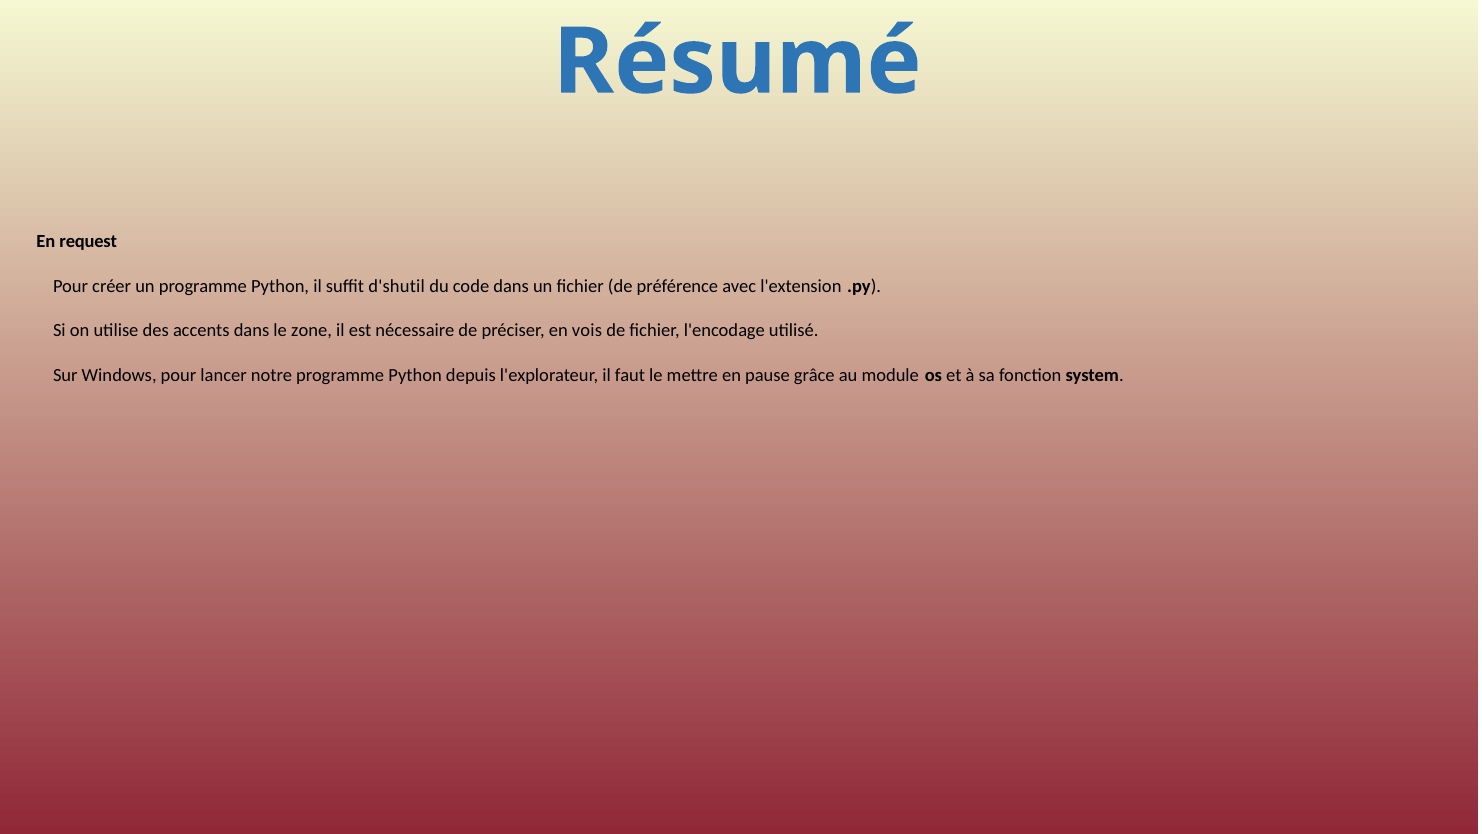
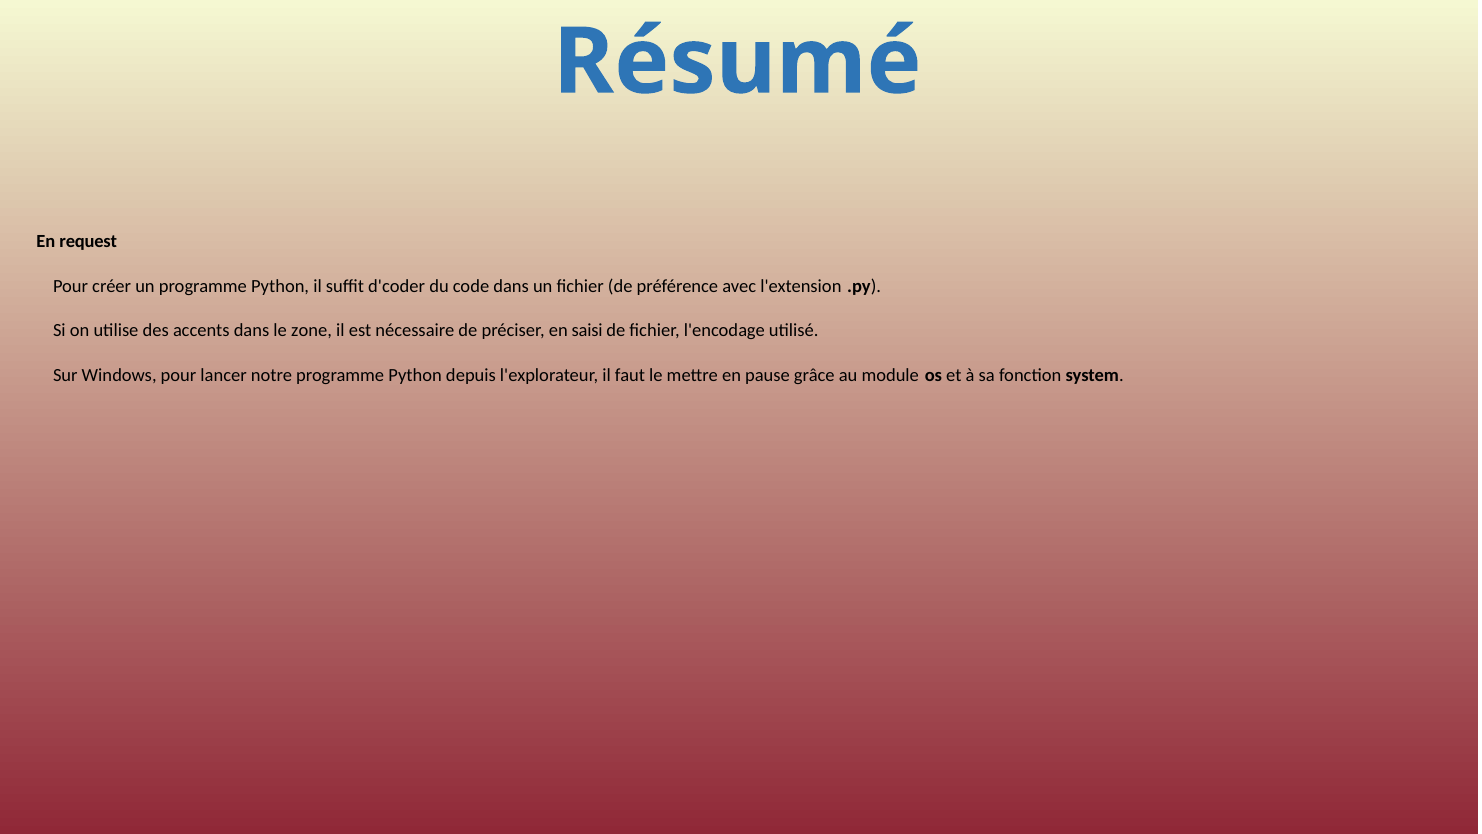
d'shutil: d'shutil -> d'coder
vois: vois -> saisi
